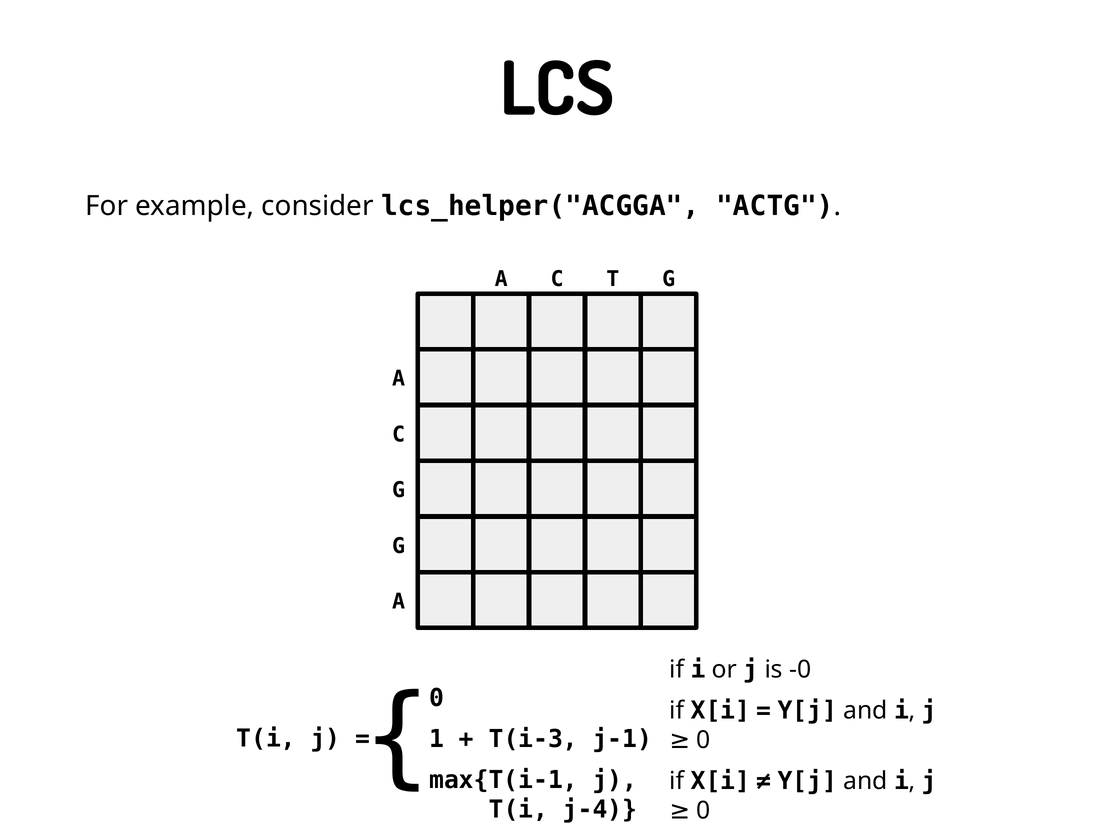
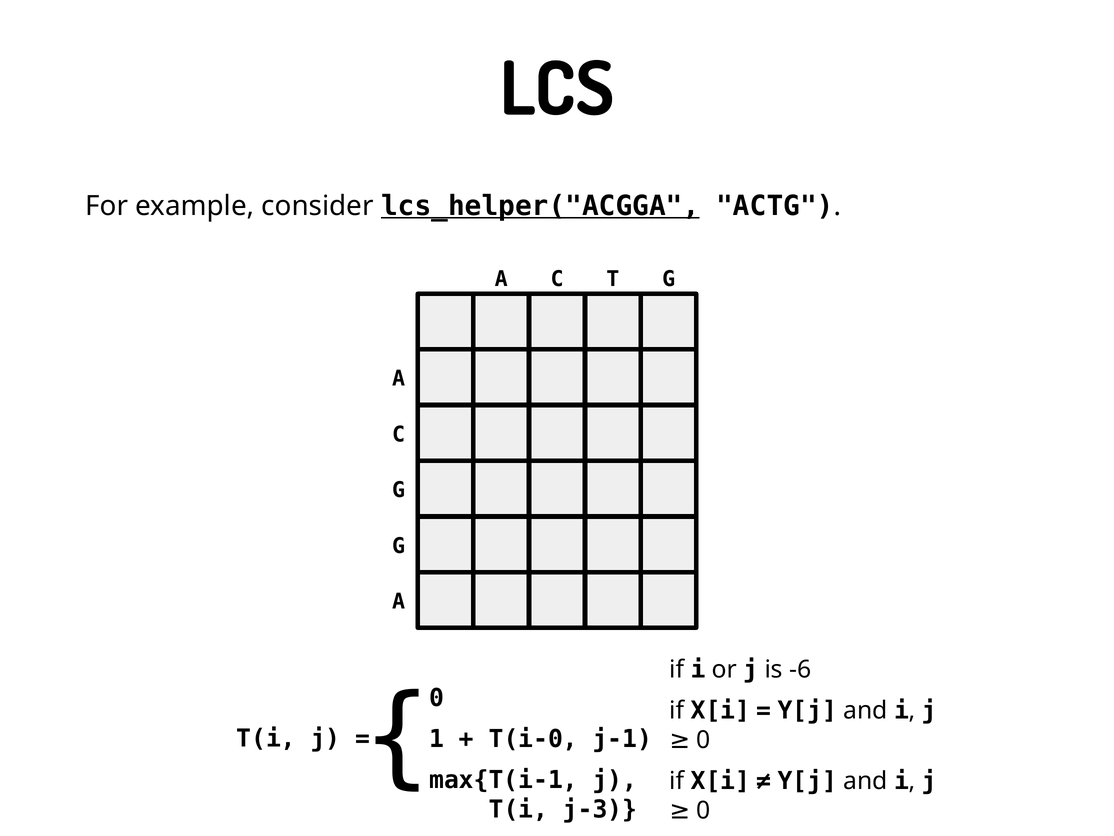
lcs_helper("ACGGA underline: none -> present
-0: -0 -> -6
T(i-3: T(i-3 -> T(i-0
j-4: j-4 -> j-3
